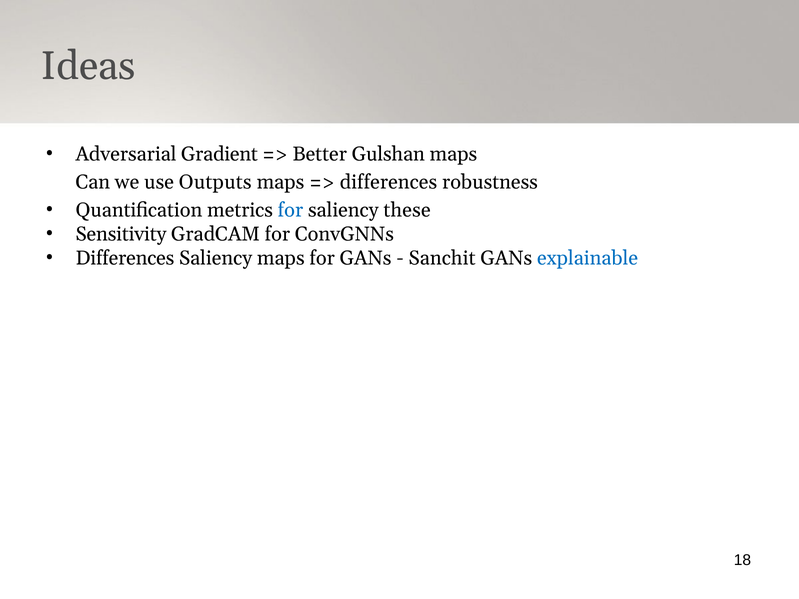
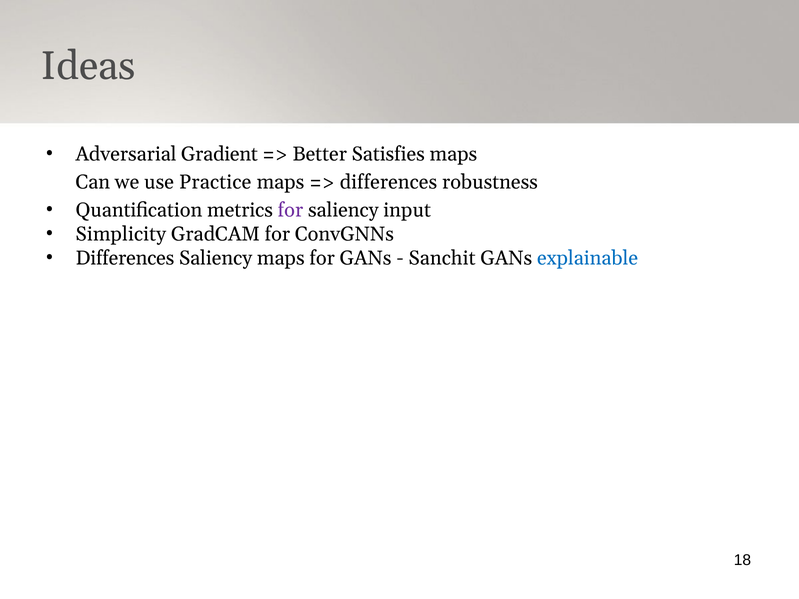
Gulshan: Gulshan -> Satisfies
Outputs: Outputs -> Practice
for at (290, 210) colour: blue -> purple
these: these -> input
Sensitivity: Sensitivity -> Simplicity
